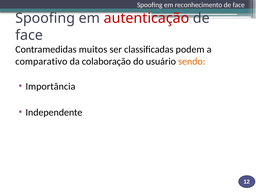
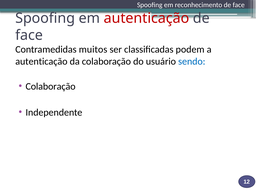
comparativo at (41, 61): comparativo -> autenticação
sendo colour: orange -> blue
Importância at (50, 86): Importância -> Colaboração
